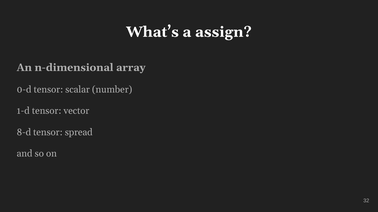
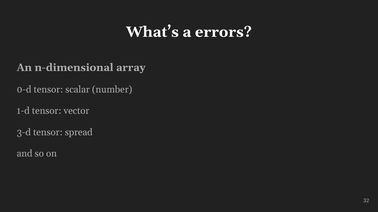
assign: assign -> errors
8-d: 8-d -> 3-d
